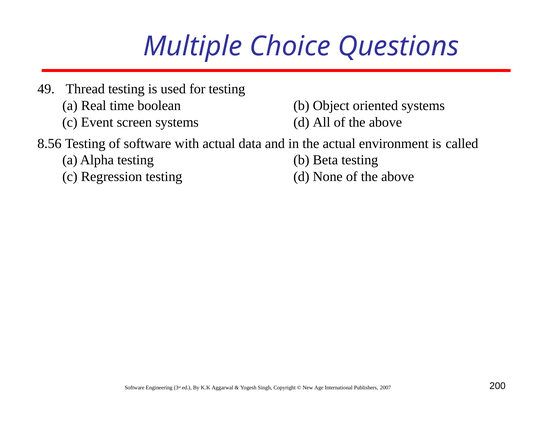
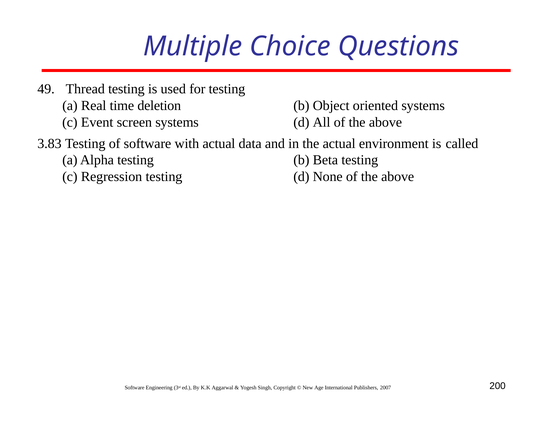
boolean: boolean -> deletion
8.56: 8.56 -> 3.83
